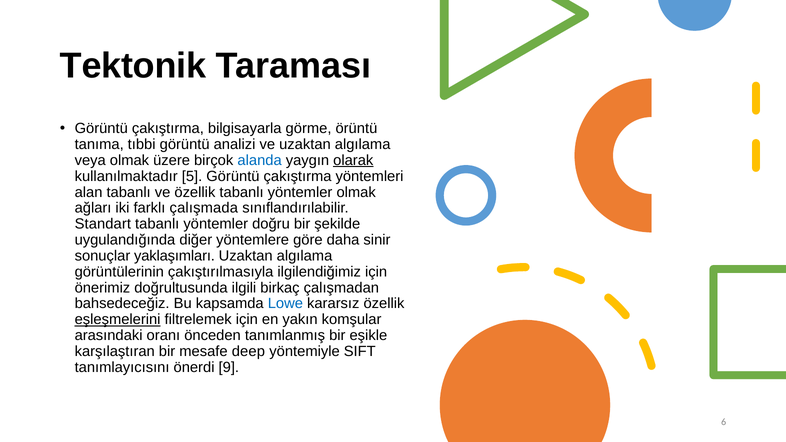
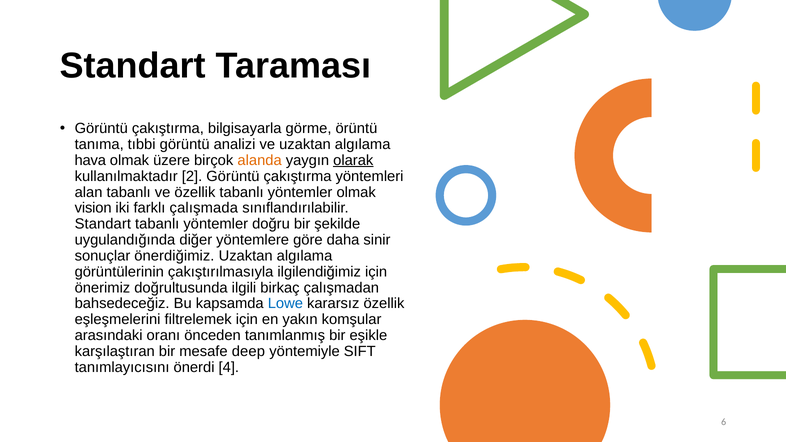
Tektonik at (133, 66): Tektonik -> Standart
veya: veya -> hava
alanda colour: blue -> orange
5: 5 -> 2
ağları: ağları -> vision
yaklaşımları: yaklaşımları -> önerdiğimiz
eşleşmelerini underline: present -> none
9: 9 -> 4
